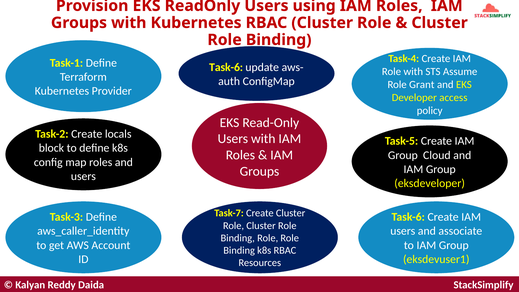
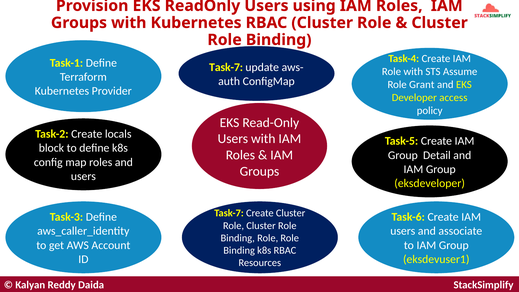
Task-6 at (226, 67): Task-6 -> Task-7
Cloud: Cloud -> Detail
